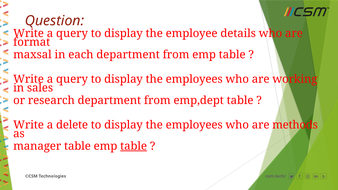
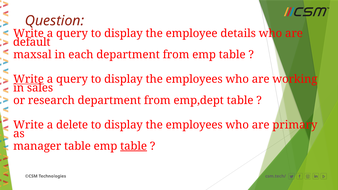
format: format -> default
Write at (29, 79) underline: none -> present
methods: methods -> primary
